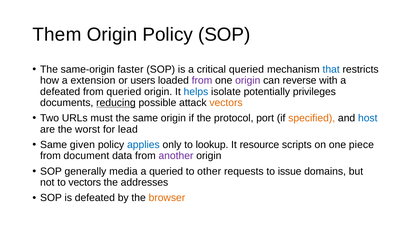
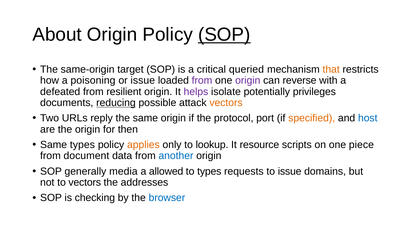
Them: Them -> About
SOP at (224, 35) underline: none -> present
faster: faster -> target
that colour: blue -> orange
extension: extension -> poisoning
or users: users -> issue
from queried: queried -> resilient
helps colour: blue -> purple
must: must -> reply
the worst: worst -> origin
lead: lead -> then
Same given: given -> types
applies colour: blue -> orange
another colour: purple -> blue
a queried: queried -> allowed
to other: other -> types
is defeated: defeated -> checking
browser colour: orange -> blue
